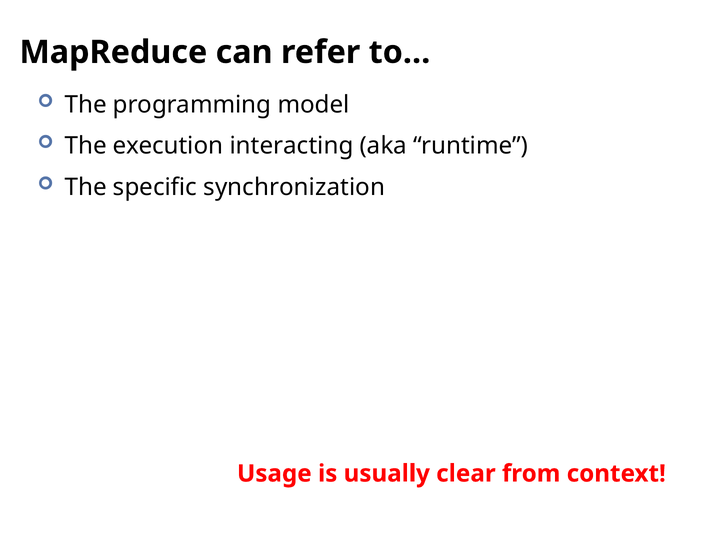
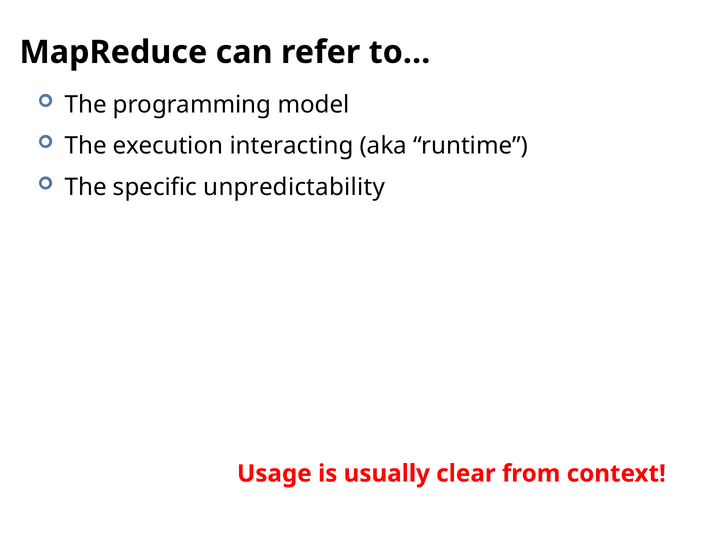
synchronization: synchronization -> unpredictability
